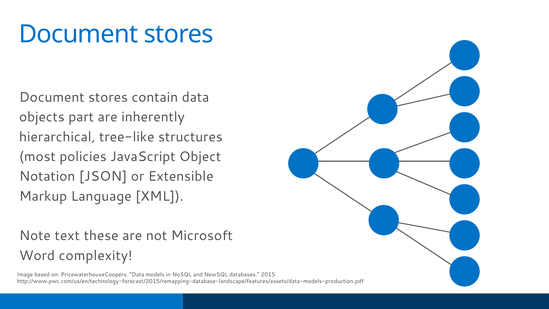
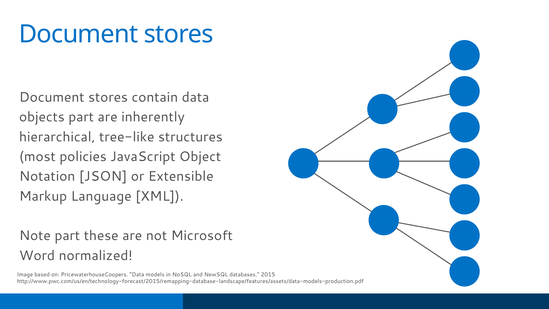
Note text: text -> part
complexity: complexity -> normalized
